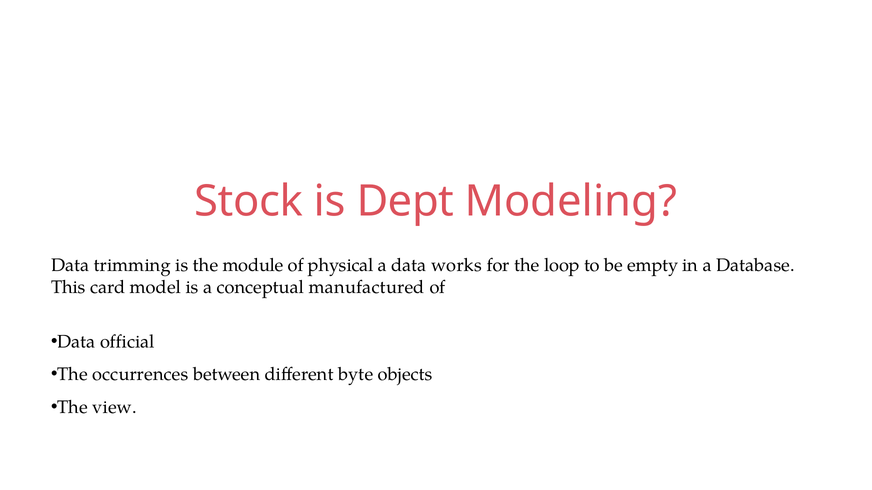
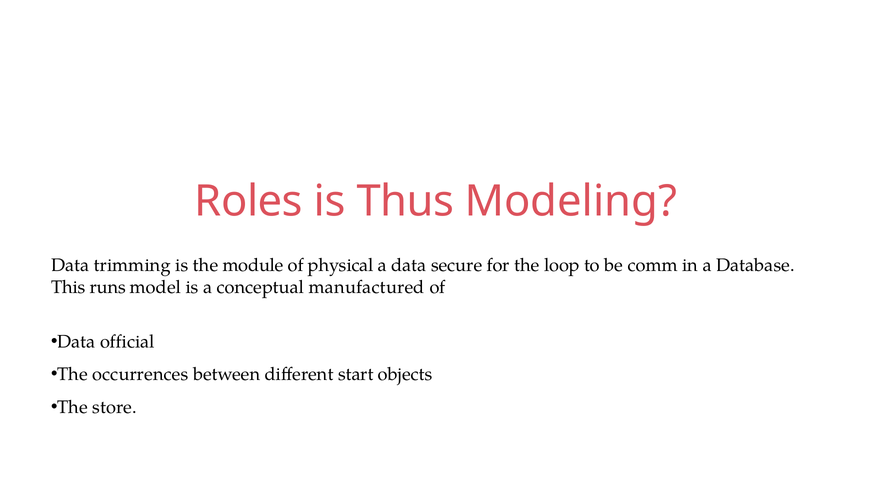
Stock: Stock -> Roles
Dept: Dept -> Thus
works: works -> secure
empty: empty -> comm
card: card -> runs
byte: byte -> start
view: view -> store
